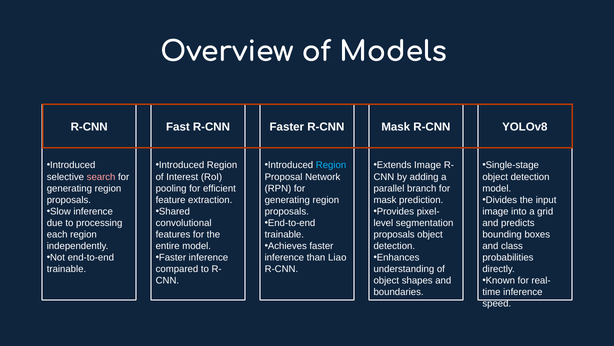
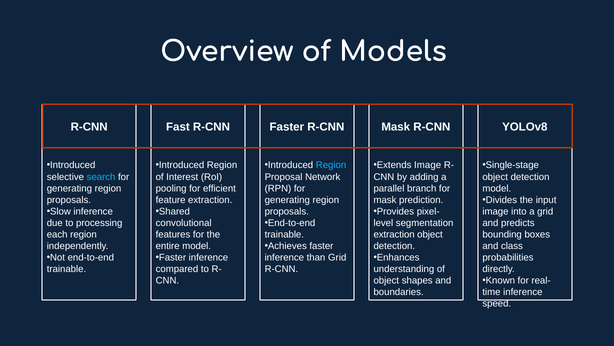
search colour: pink -> light blue
proposals at (394, 234): proposals -> extraction
than Liao: Liao -> Grid
